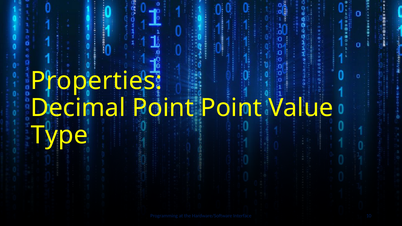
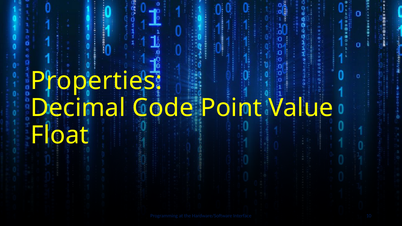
Decimal Point: Point -> Code
Type: Type -> Float
